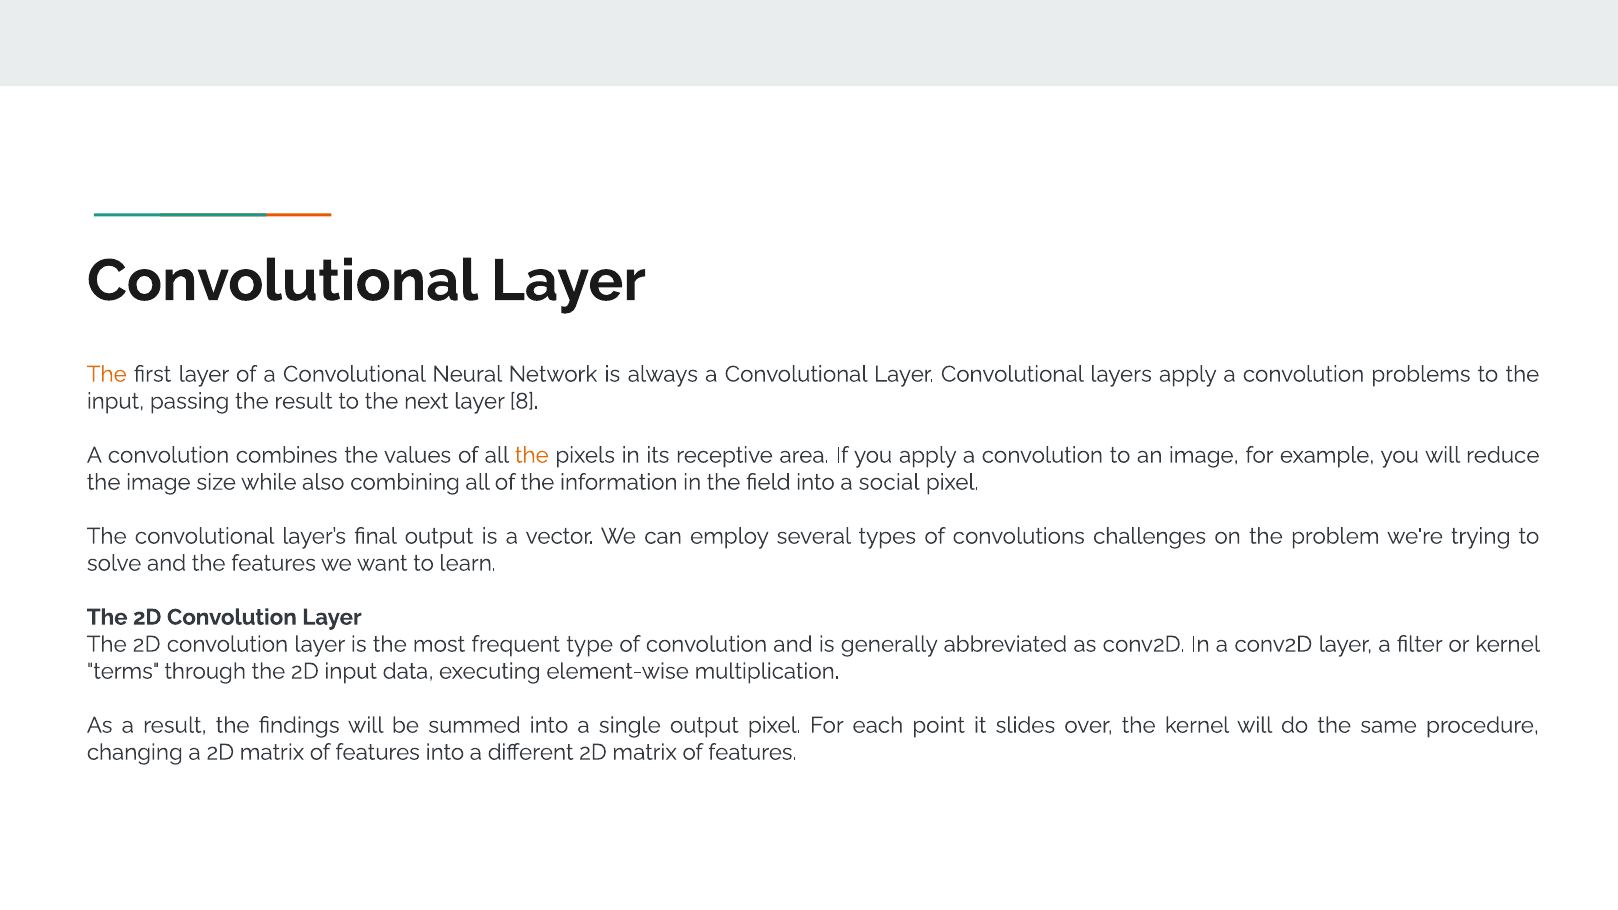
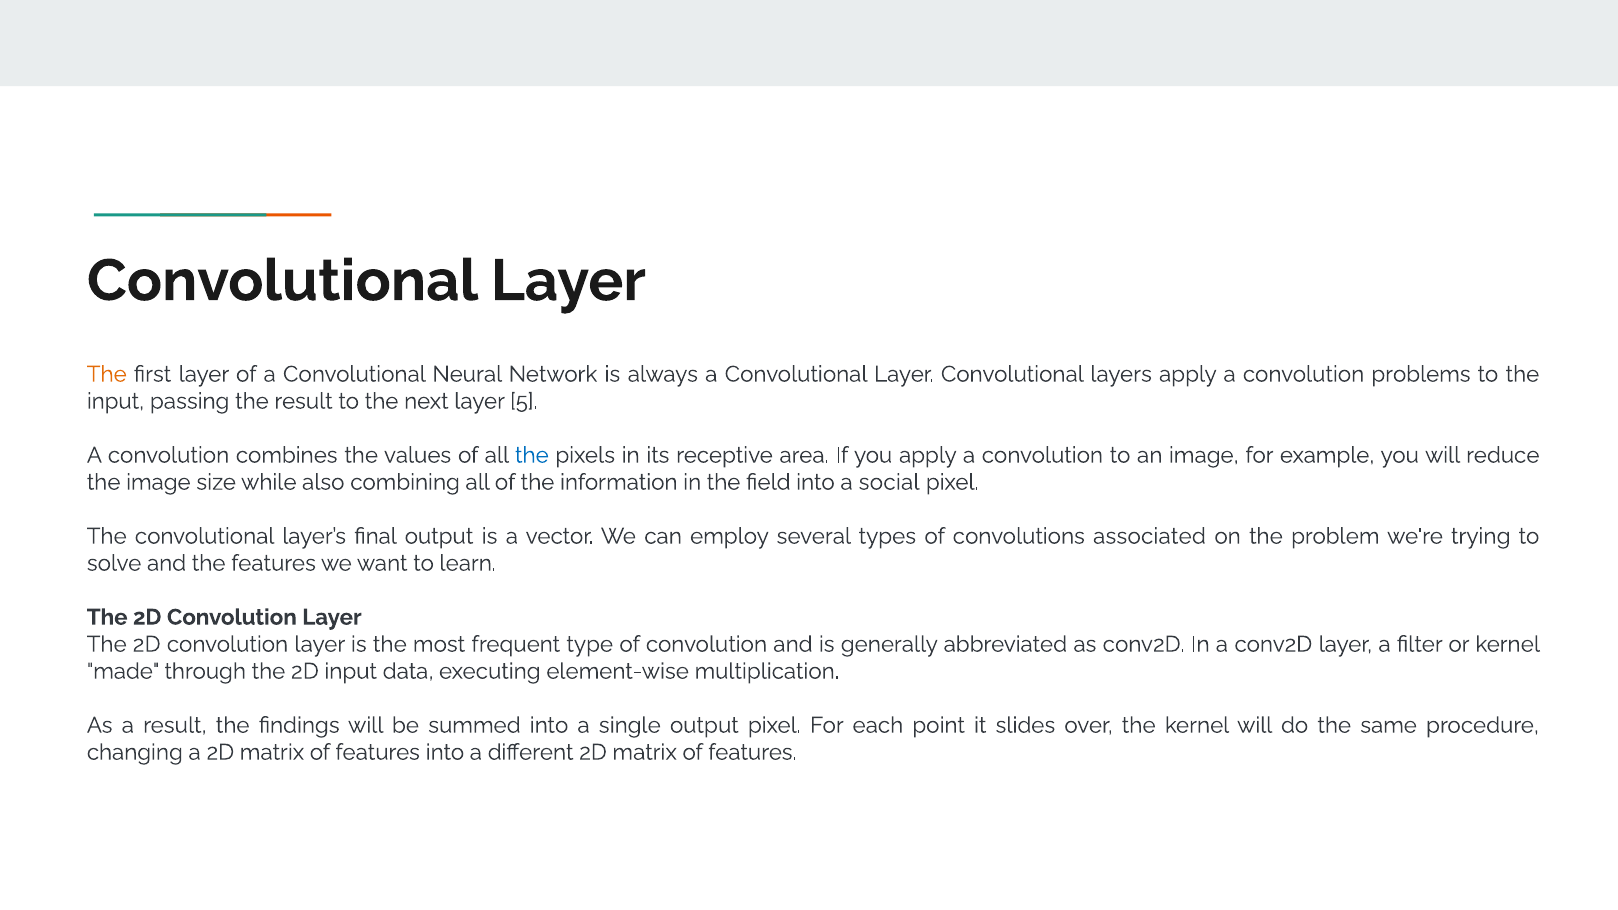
8: 8 -> 5
the at (532, 455) colour: orange -> blue
challenges: challenges -> associated
terms: terms -> made
